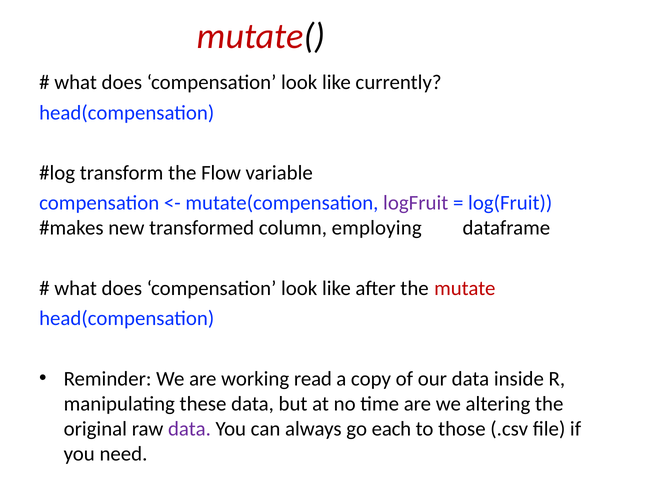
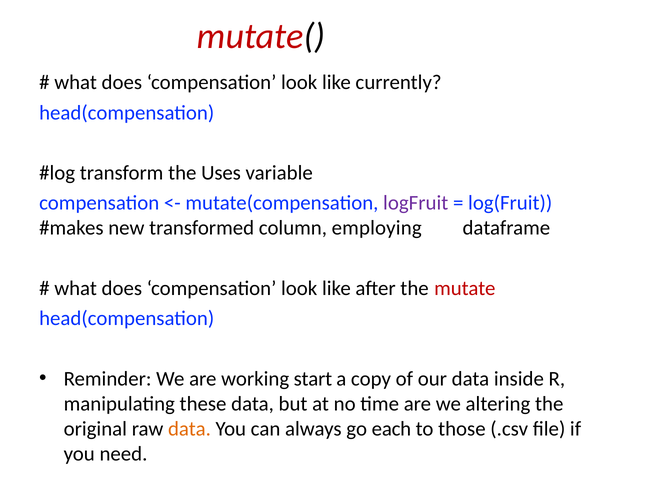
Flow: Flow -> Uses
read: read -> start
data at (189, 429) colour: purple -> orange
